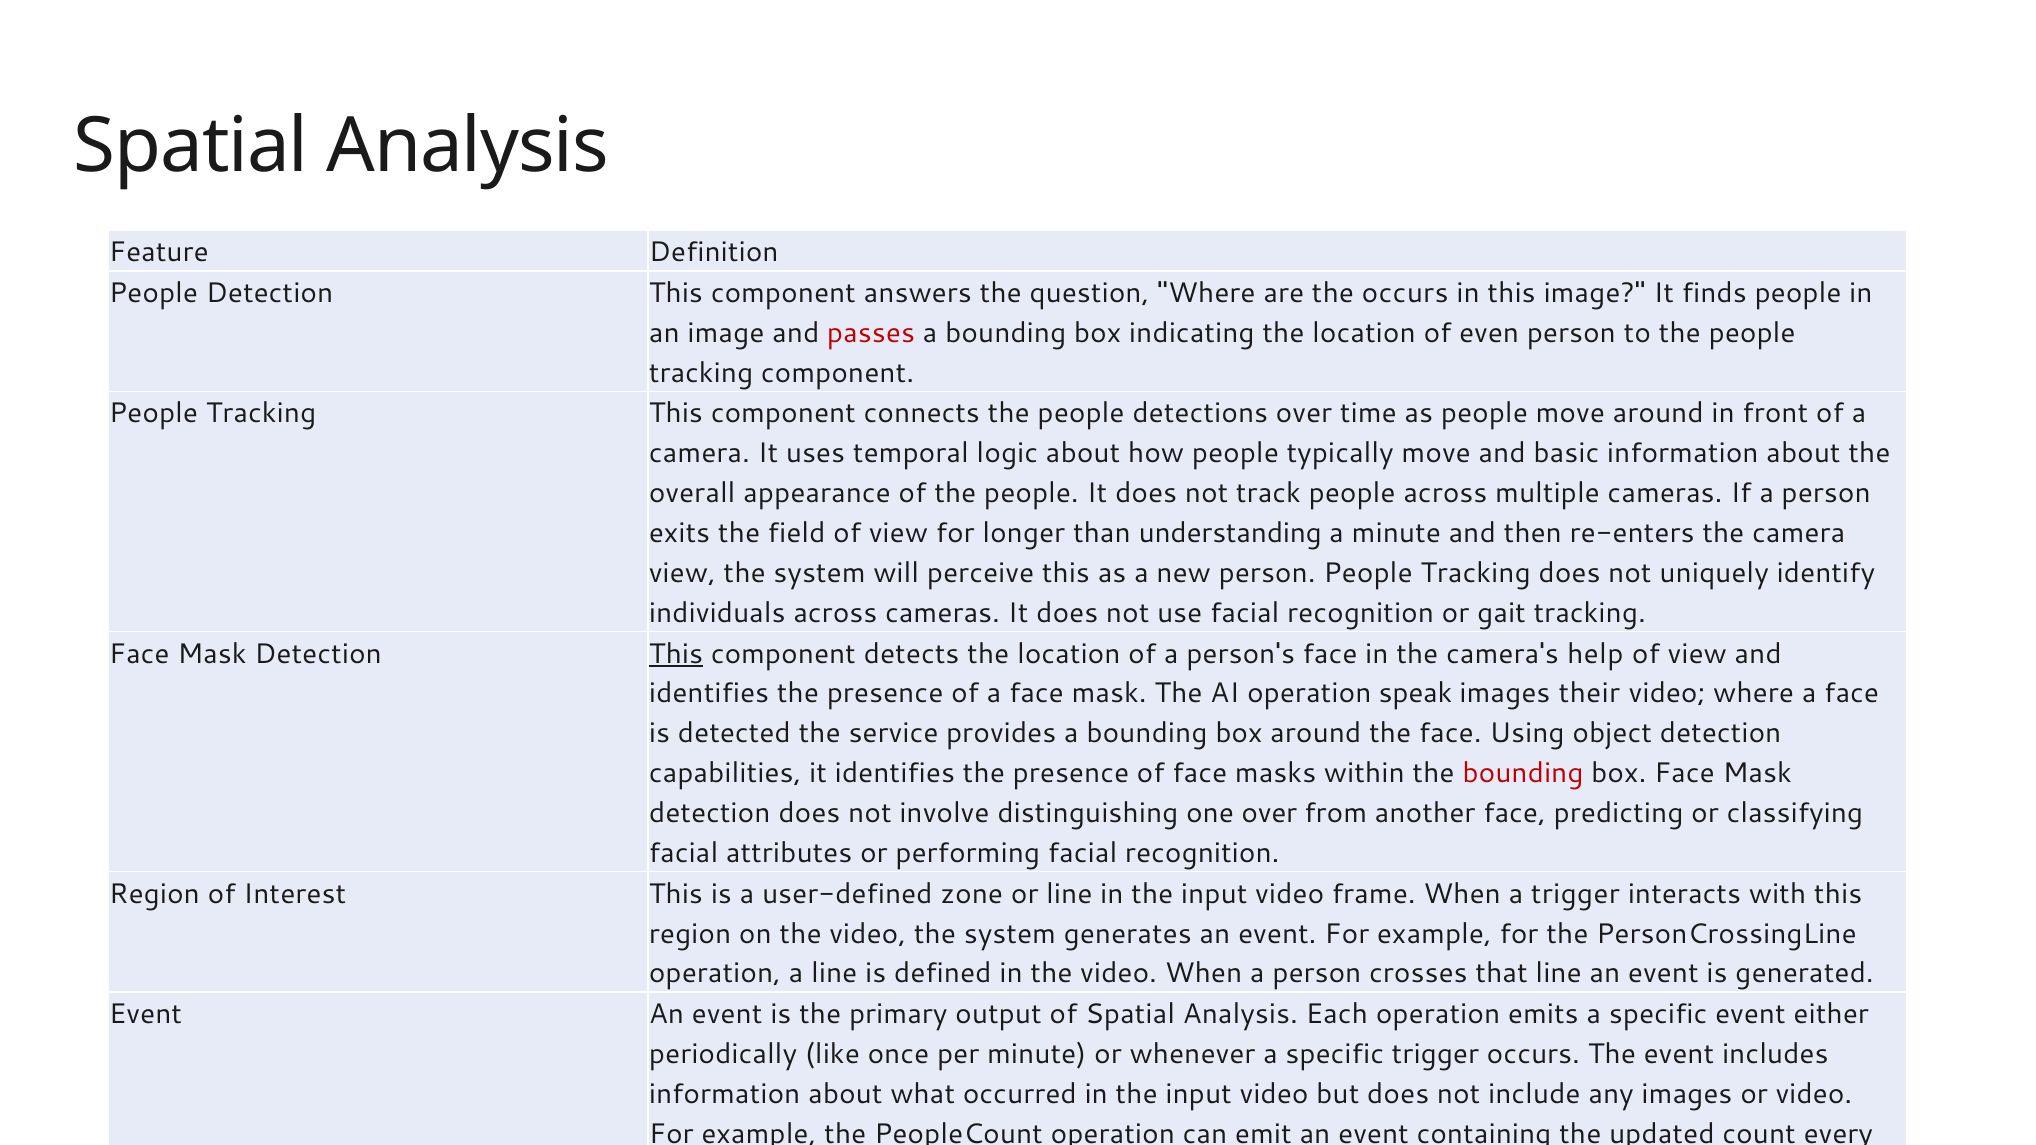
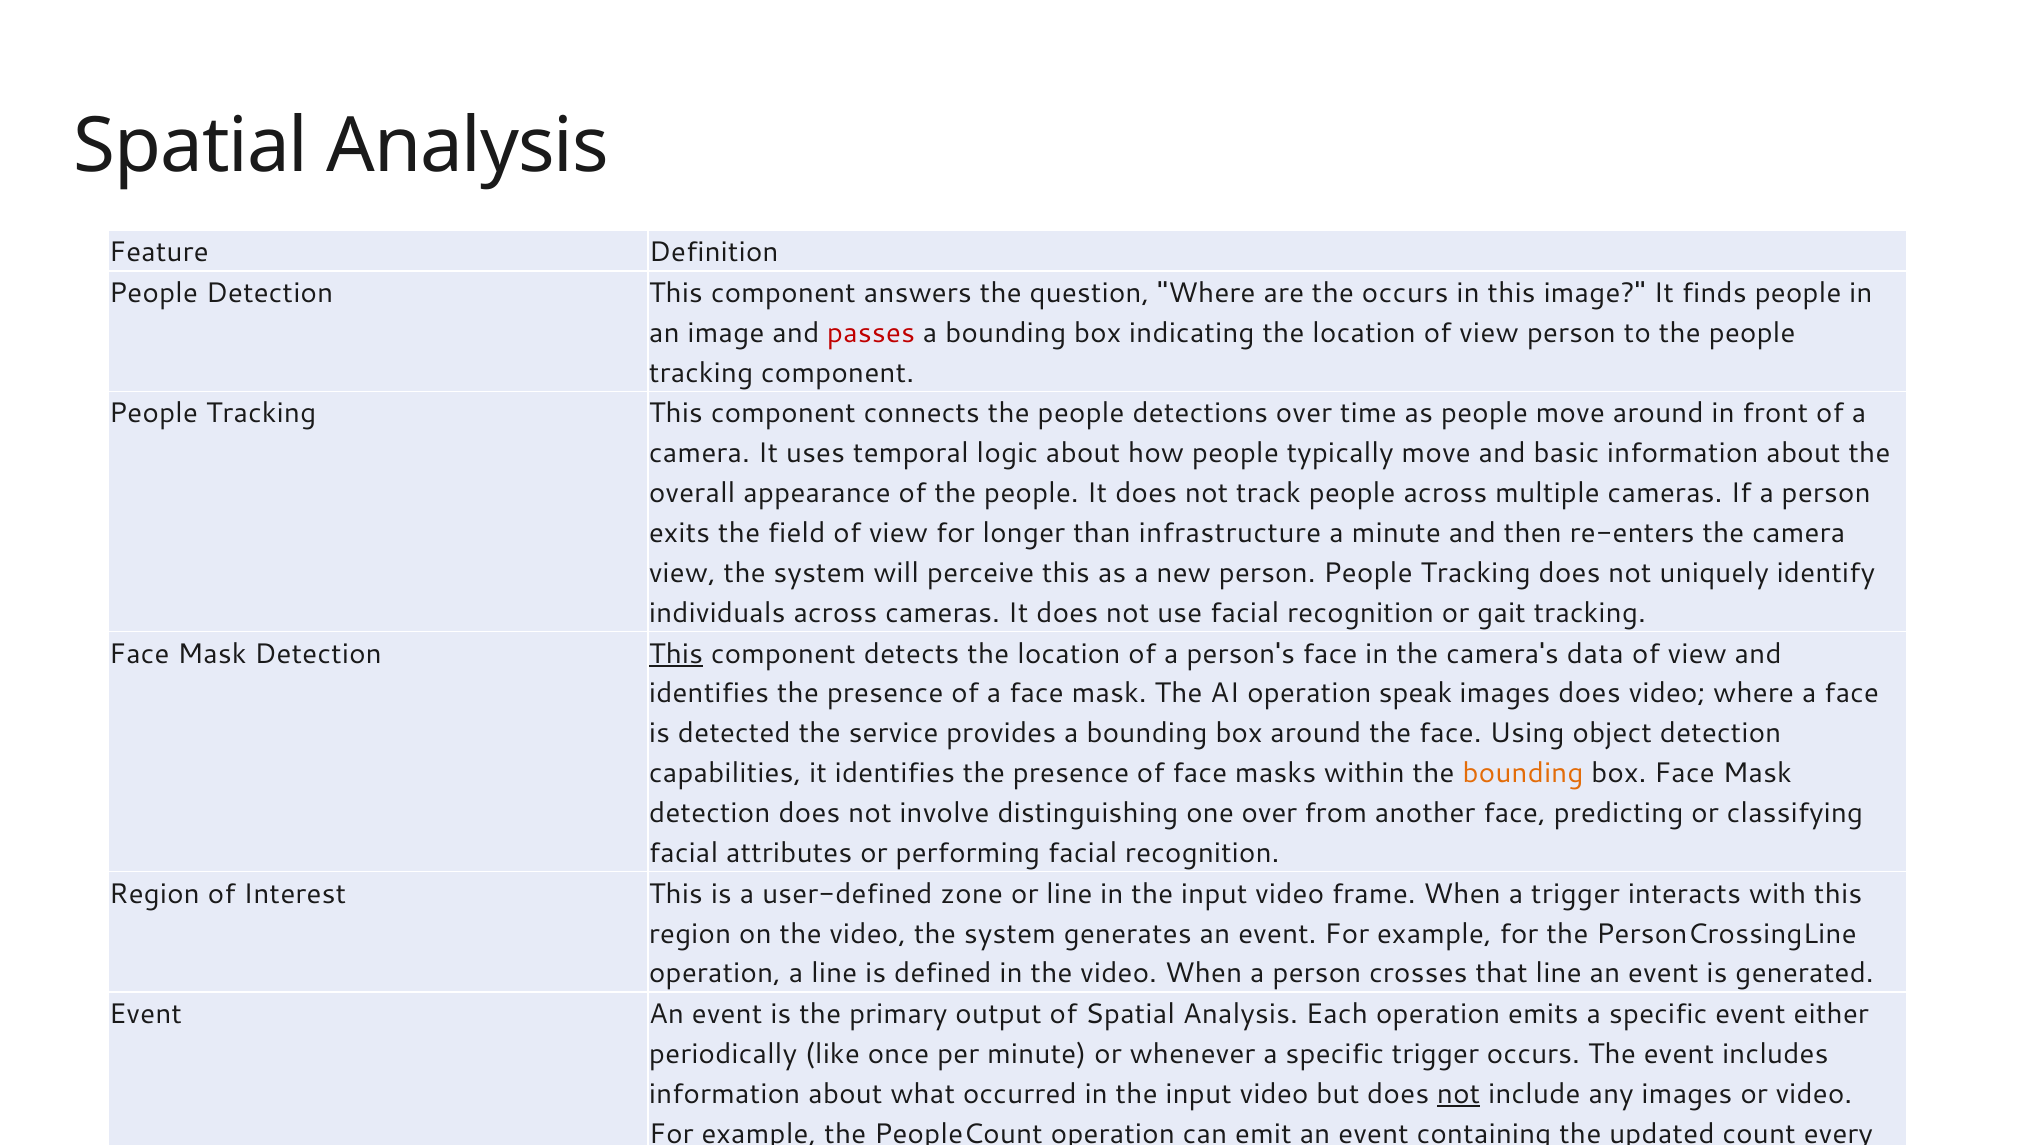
location of even: even -> view
understanding: understanding -> infrastructure
help: help -> data
images their: their -> does
bounding at (1523, 774) colour: red -> orange
not at (1459, 1094) underline: none -> present
